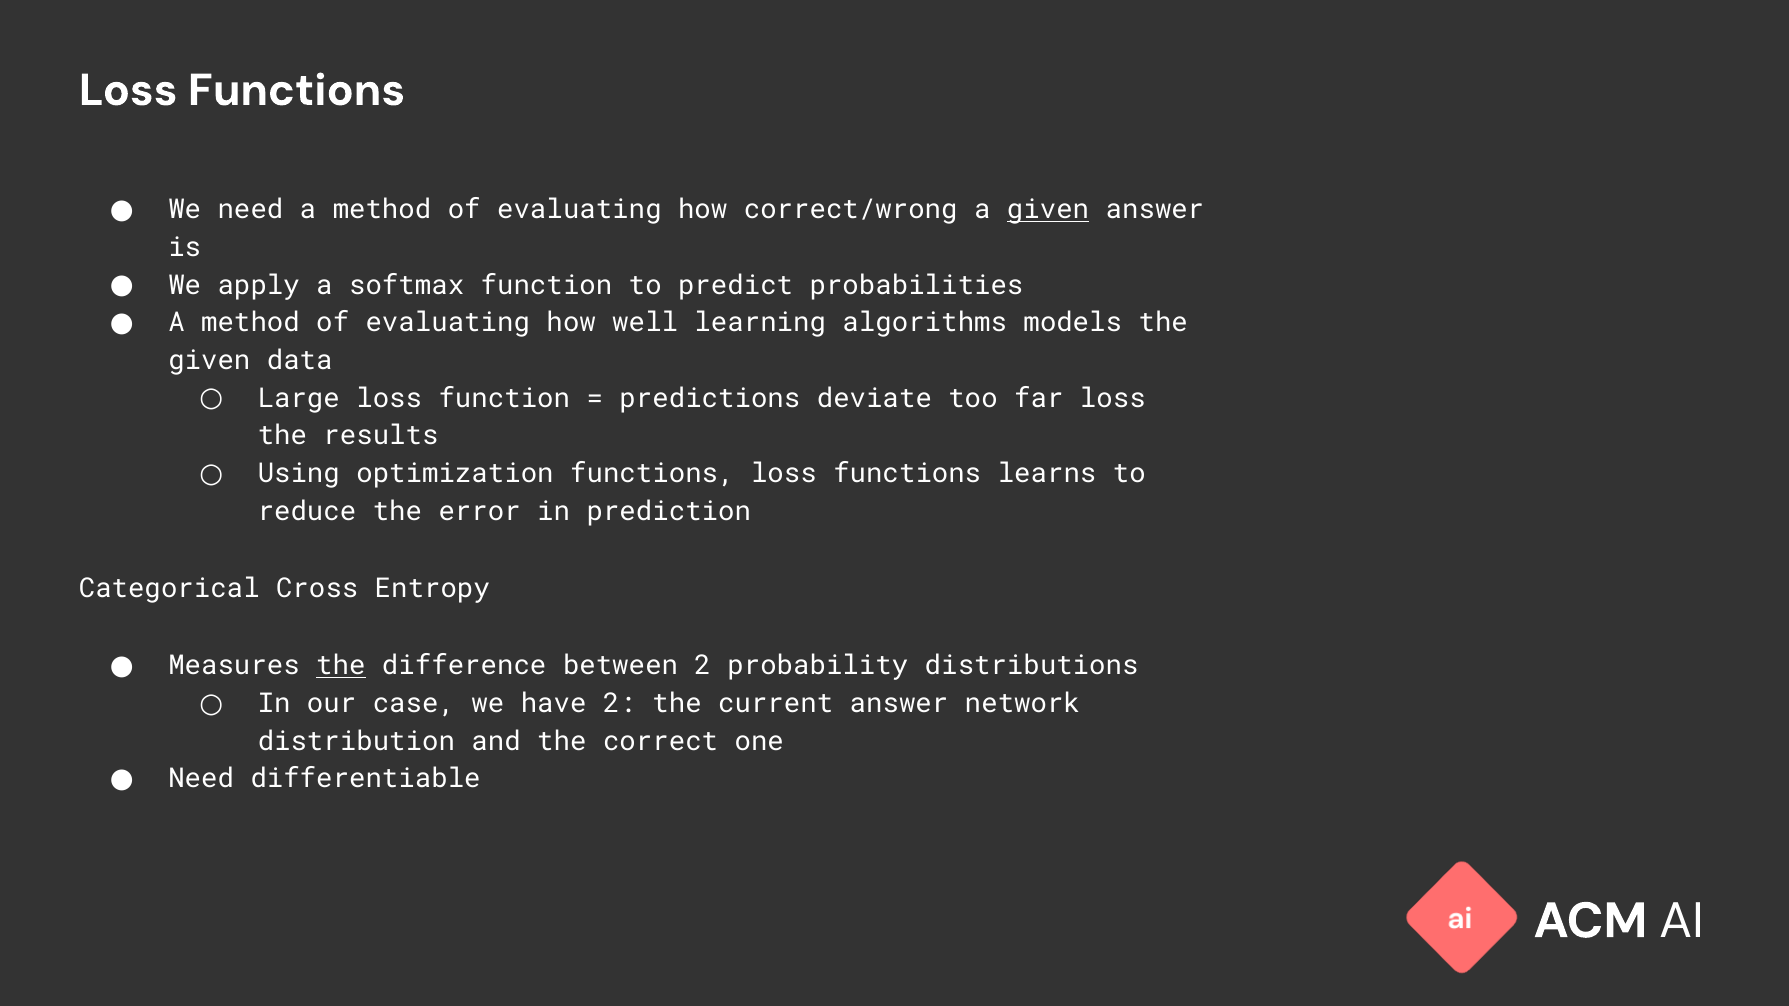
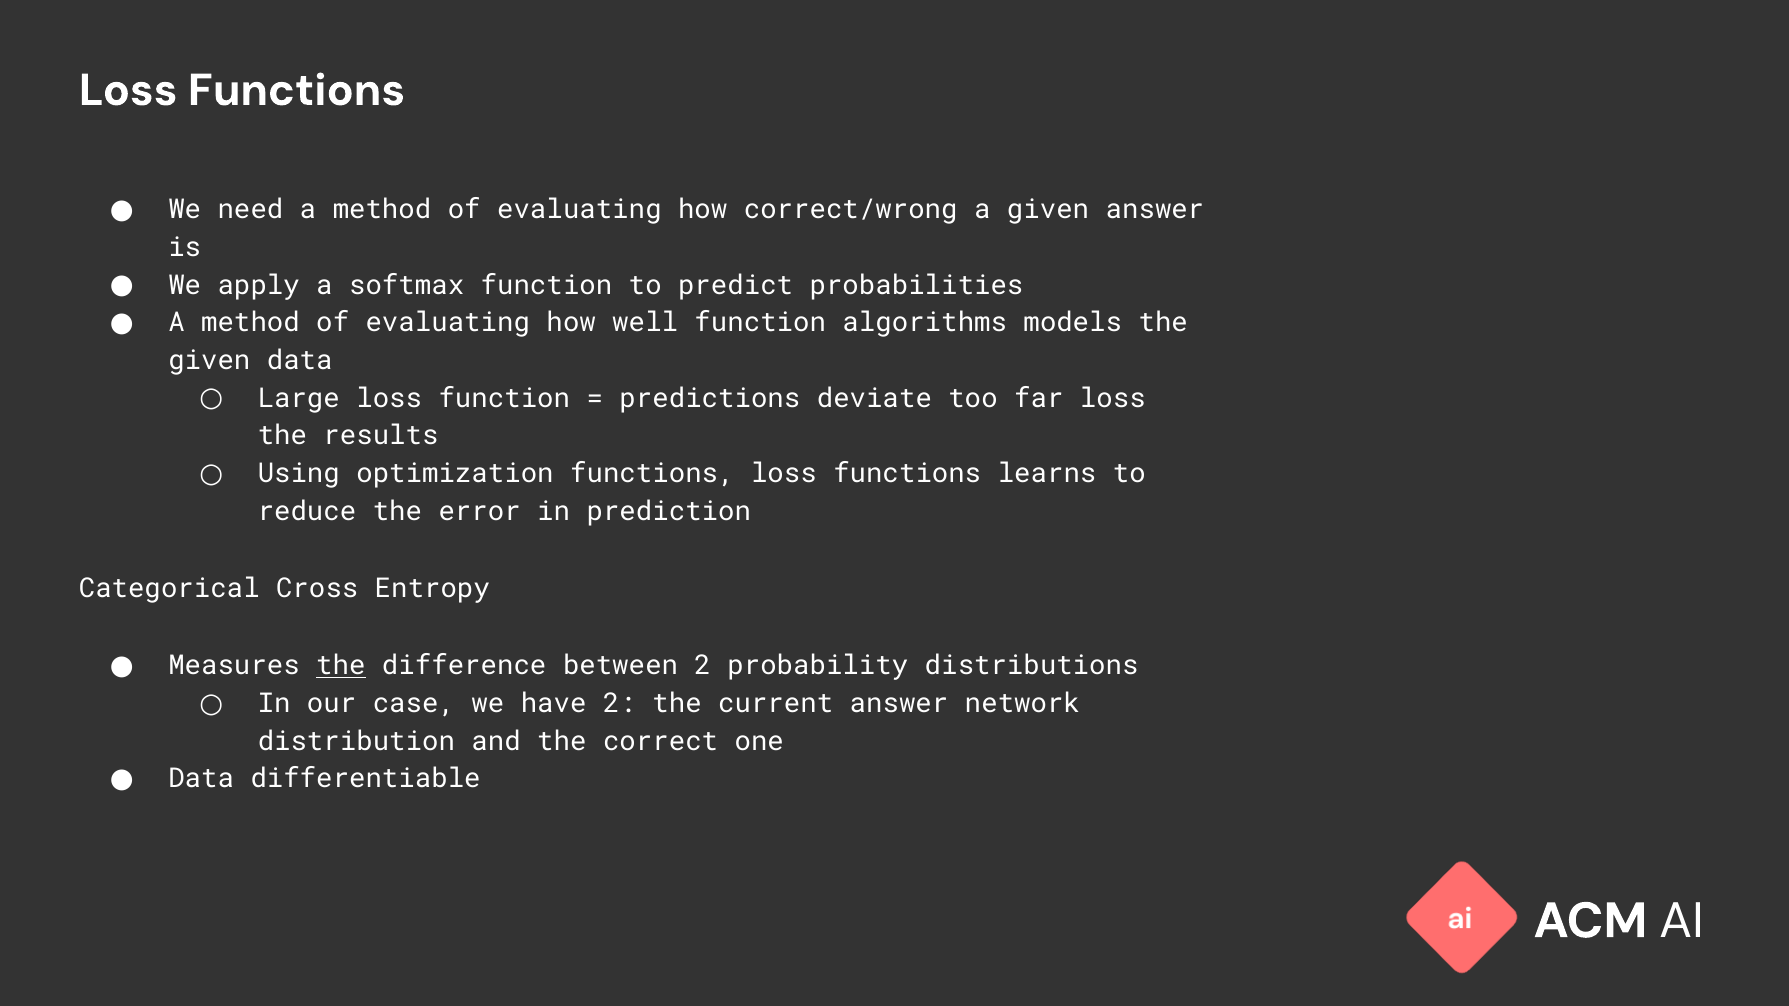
given at (1048, 210) underline: present -> none
well learning: learning -> function
Need at (201, 779): Need -> Data
